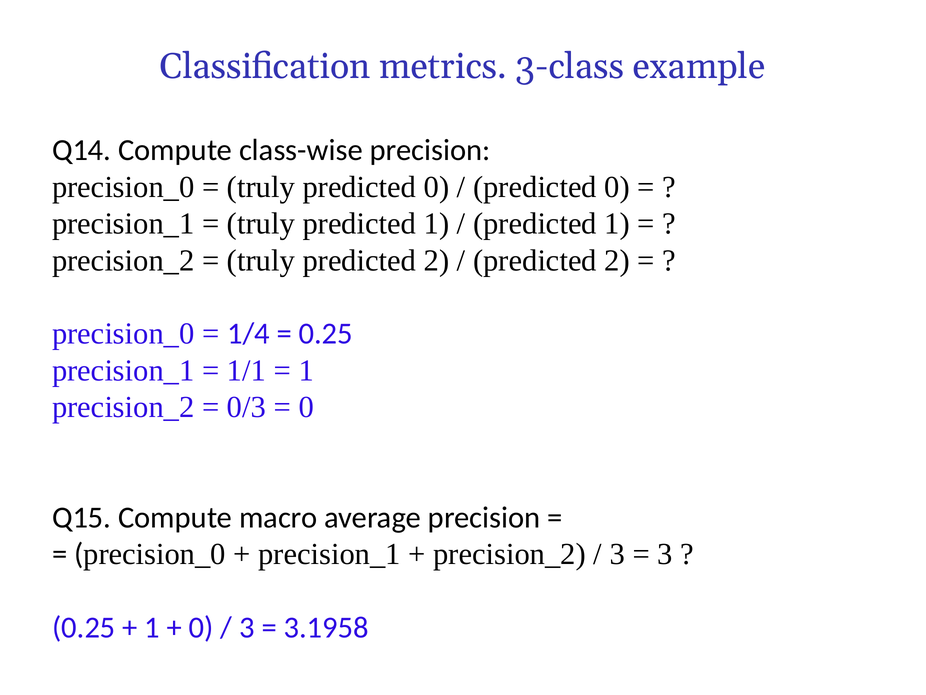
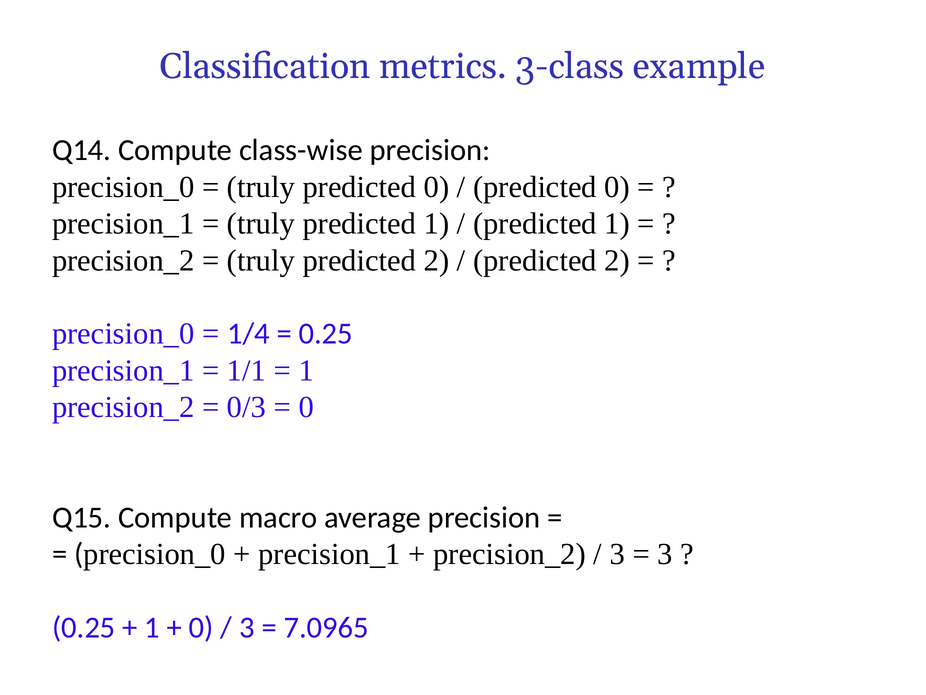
3.1958: 3.1958 -> 7.0965
